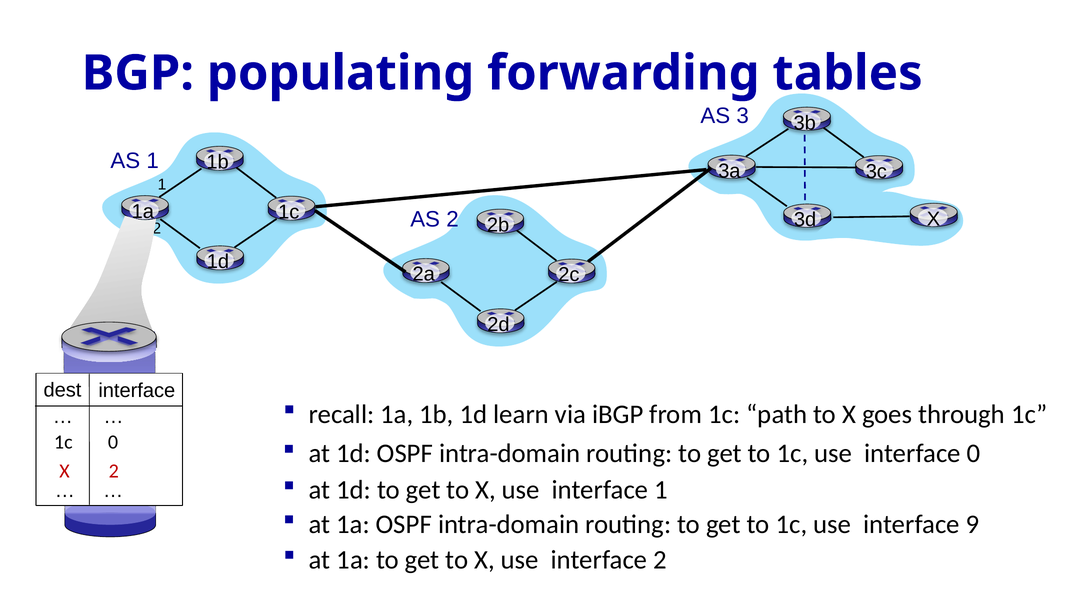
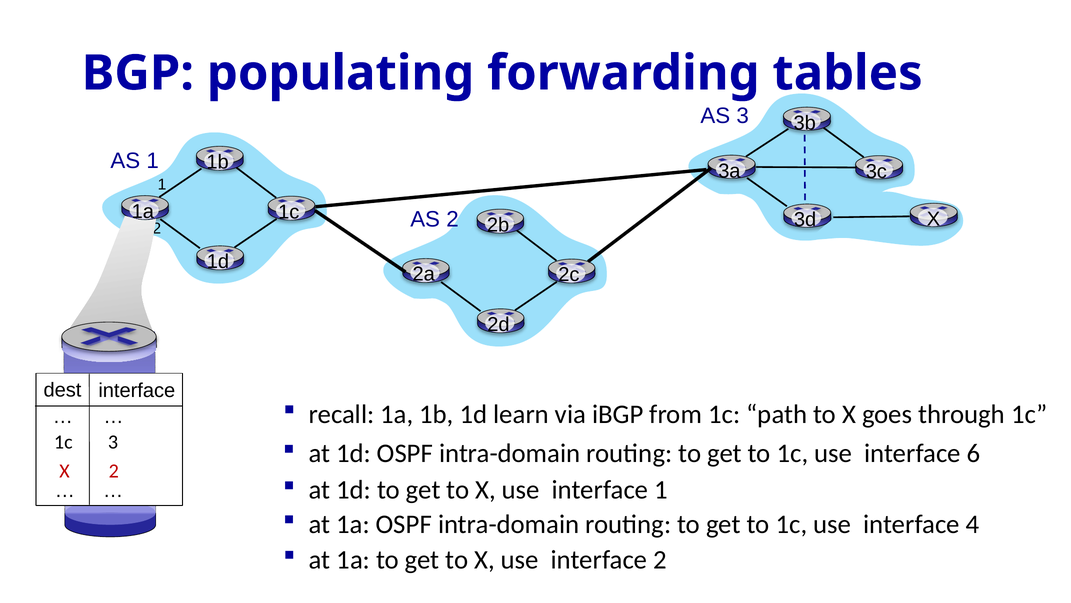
1c 0: 0 -> 3
interface 0: 0 -> 6
9: 9 -> 4
